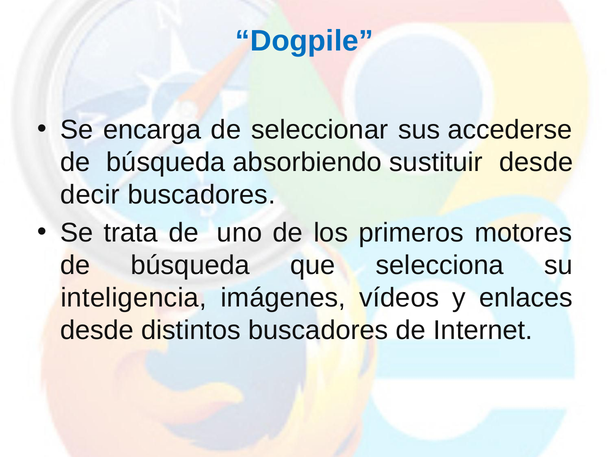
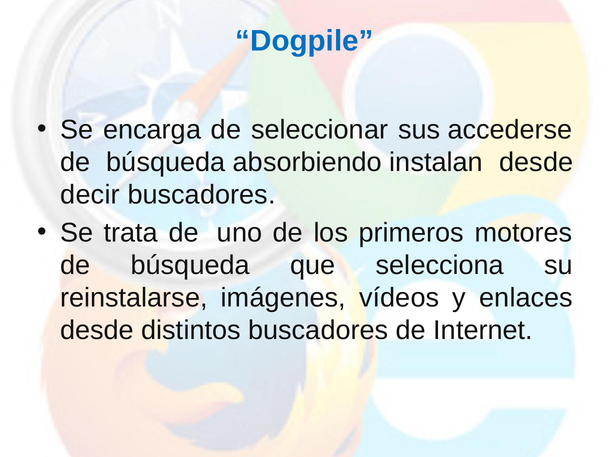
sustituir: sustituir -> instalan
inteligencia: inteligencia -> reinstalarse
